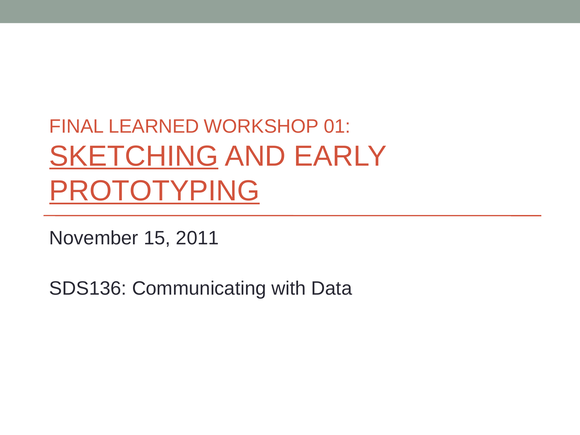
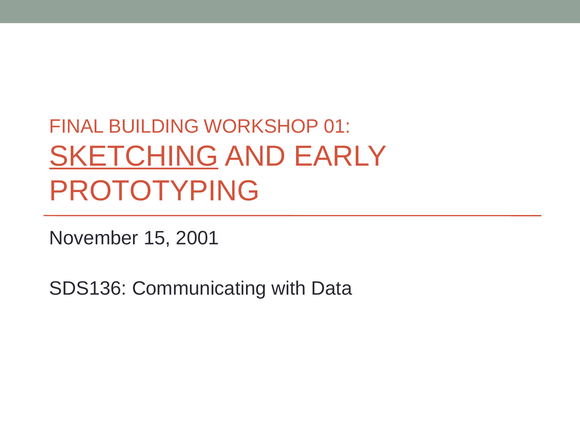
LEARNED: LEARNED -> BUILDING
PROTOTYPING underline: present -> none
2011: 2011 -> 2001
